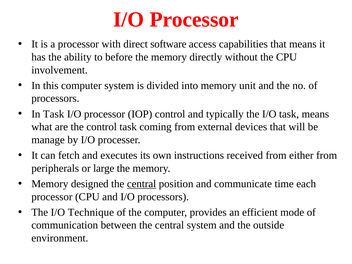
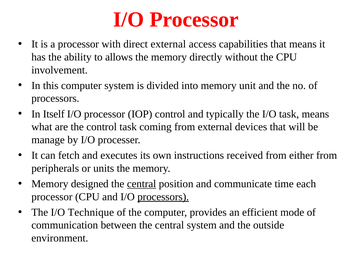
direct software: software -> external
before: before -> allows
In Task: Task -> Itself
large: large -> units
processors at (163, 197) underline: none -> present
